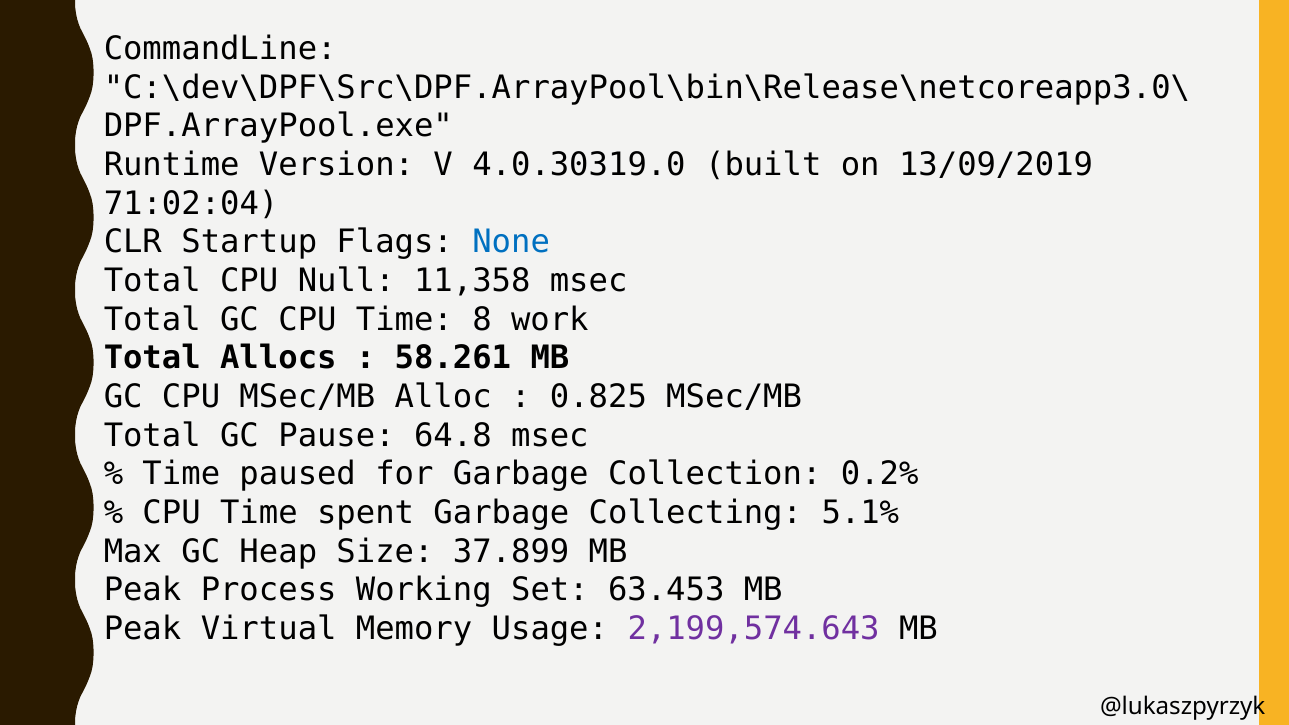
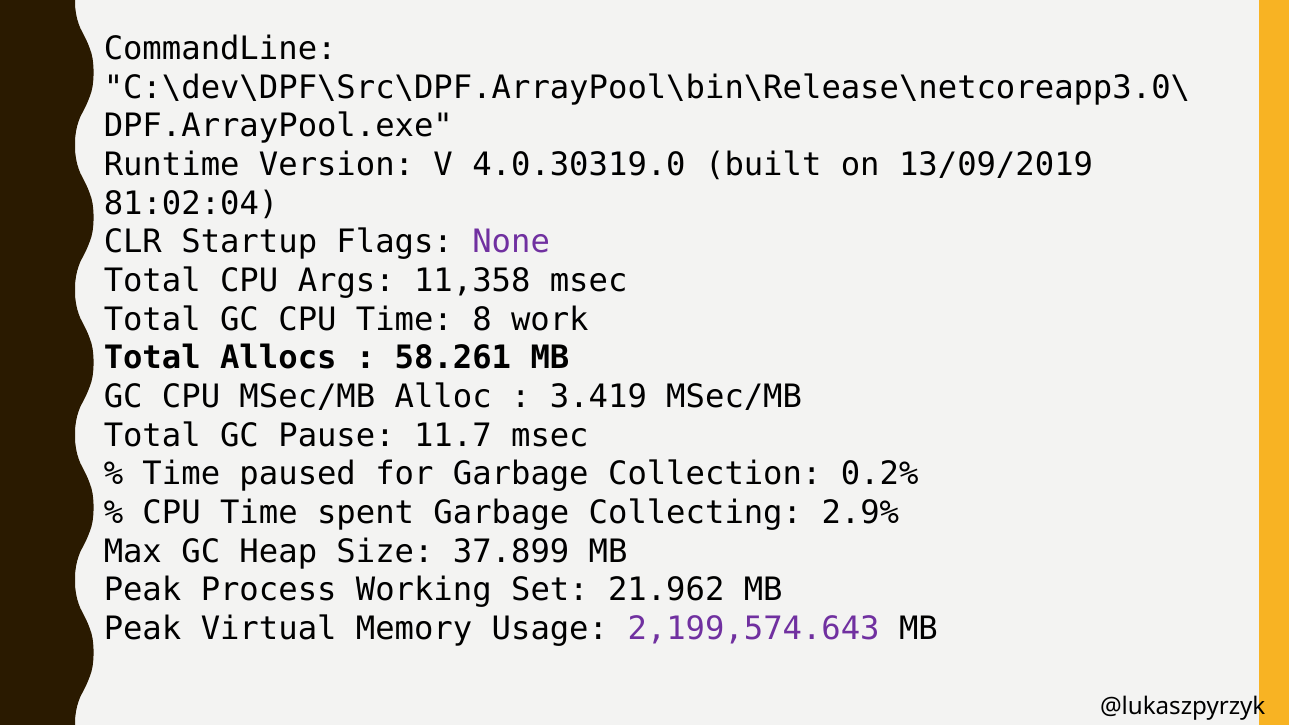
71:02:04: 71:02:04 -> 81:02:04
None colour: blue -> purple
Null: Null -> Args
0.825: 0.825 -> 3.419
64.8: 64.8 -> 11.7
5.1%: 5.1% -> 2.9%
63.453: 63.453 -> 21.962
